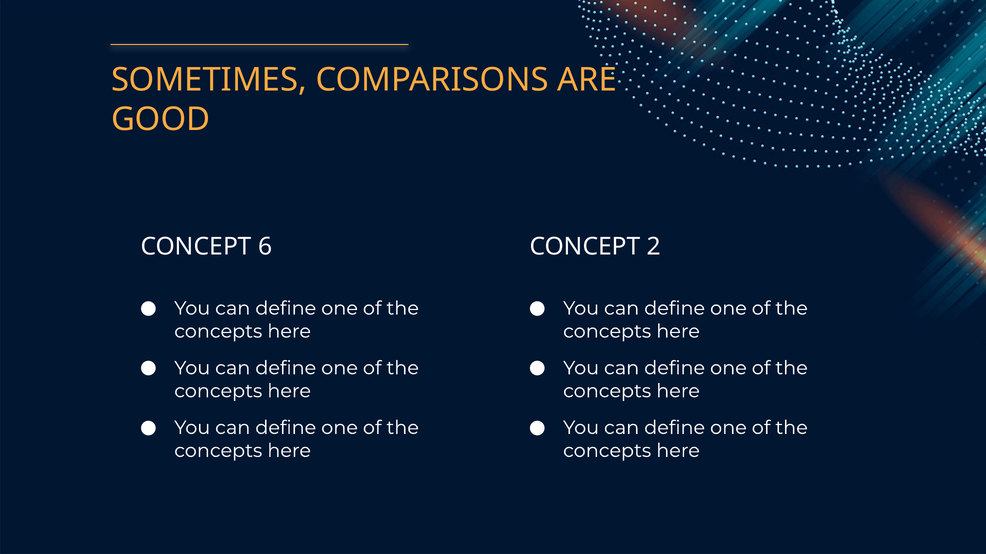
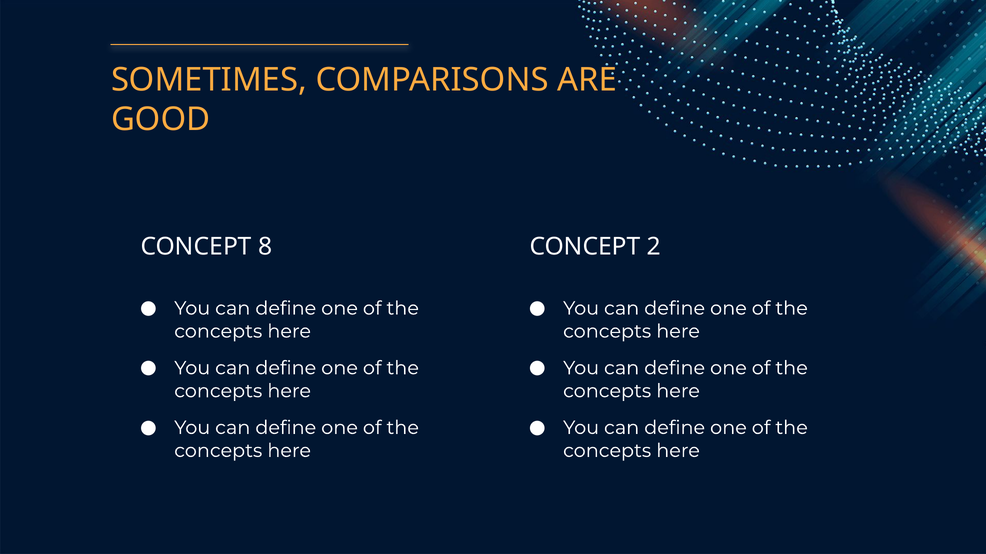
6: 6 -> 8
